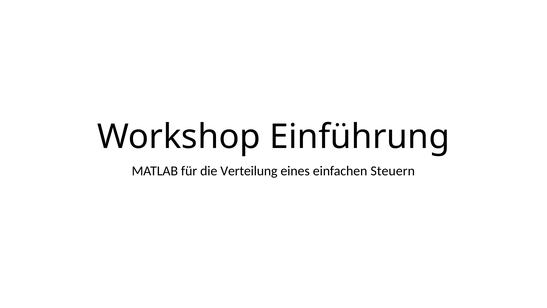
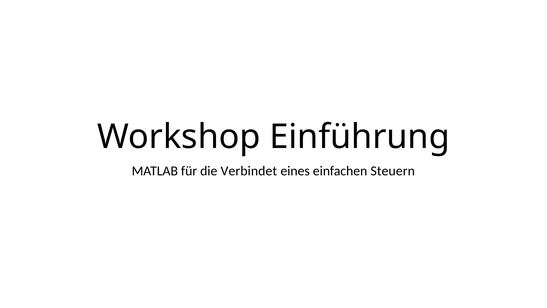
Verteilung: Verteilung -> Verbindet
